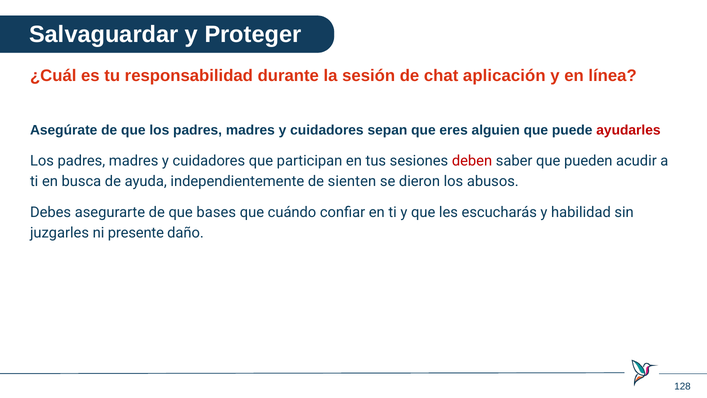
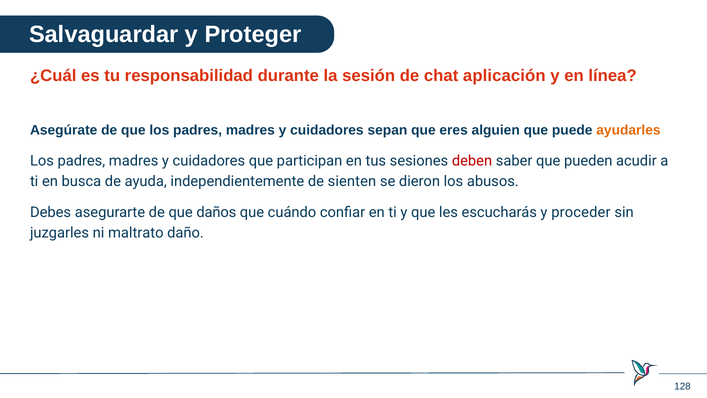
ayudarles colour: red -> orange
bases: bases -> daños
habilidad: habilidad -> proceder
presente: presente -> maltrato
